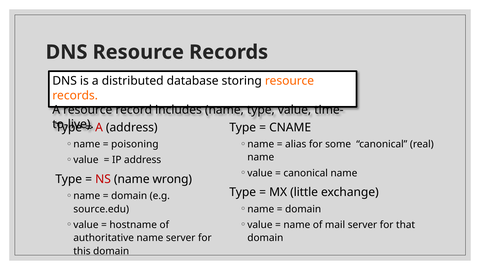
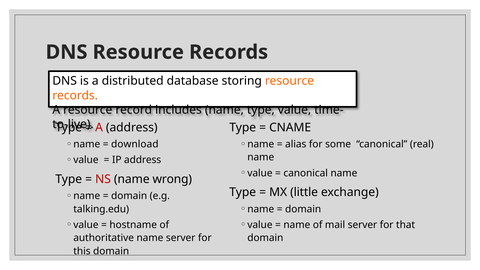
poisoning: poisoning -> download
source.edu: source.edu -> talking.edu
